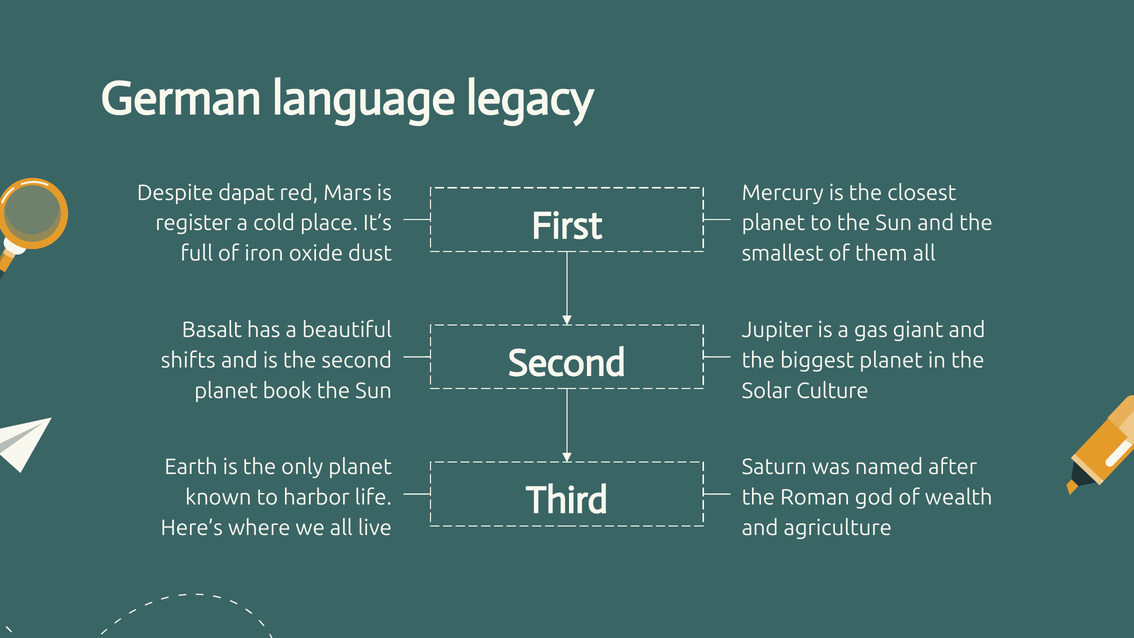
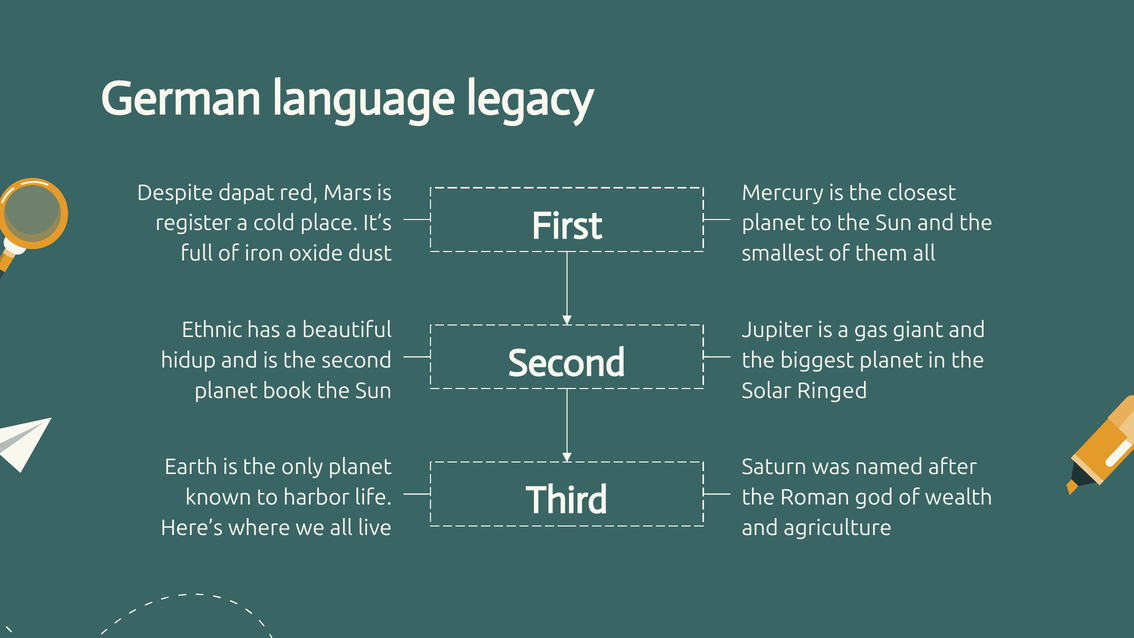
Basalt: Basalt -> Ethnic
shifts: shifts -> hidup
Culture: Culture -> Ringed
